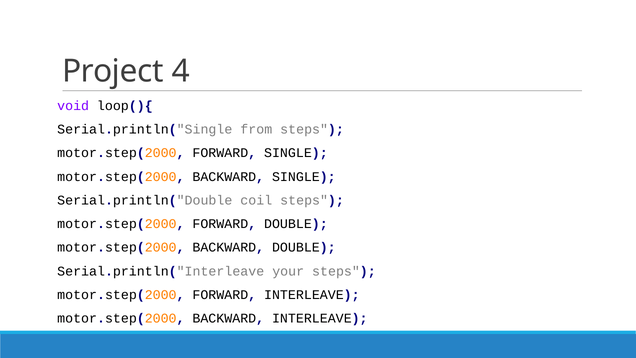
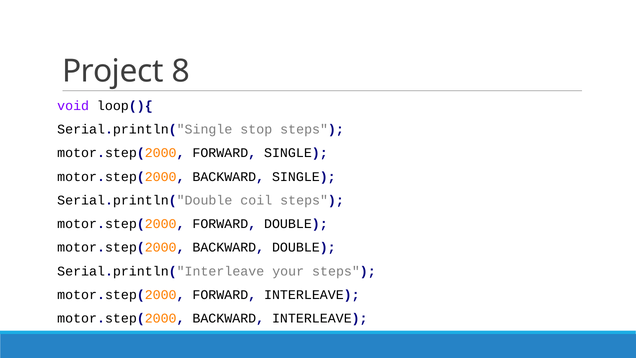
4: 4 -> 8
from: from -> stop
